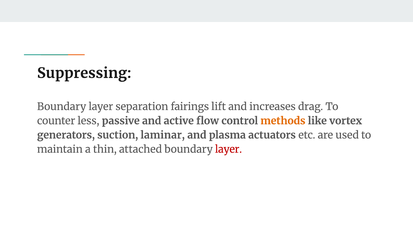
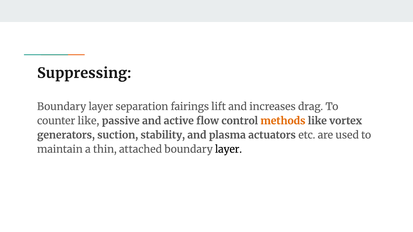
counter less: less -> like
laminar: laminar -> stability
layer at (228, 150) colour: red -> black
